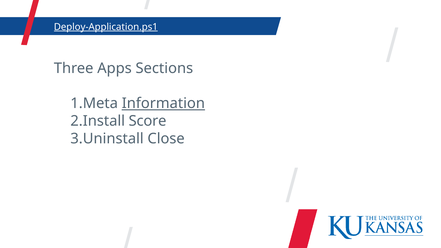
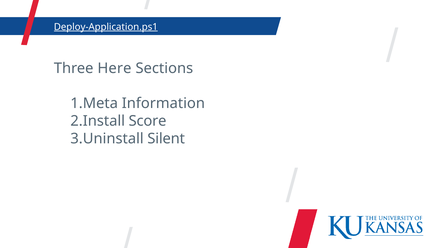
Apps: Apps -> Here
Information underline: present -> none
Close: Close -> Silent
